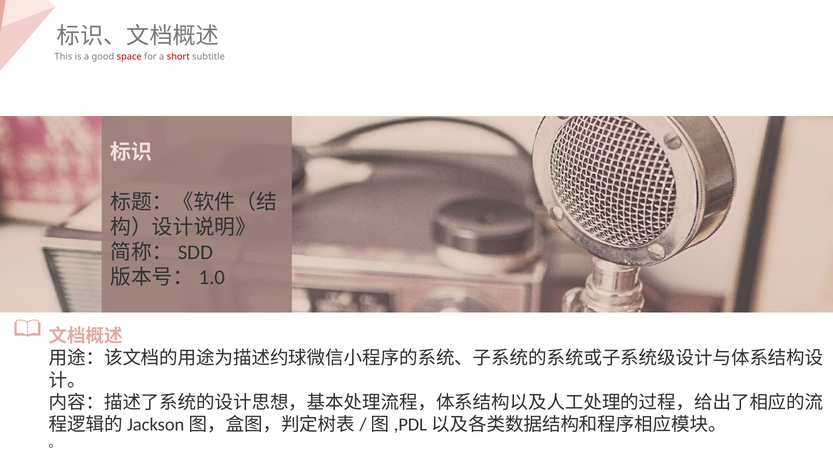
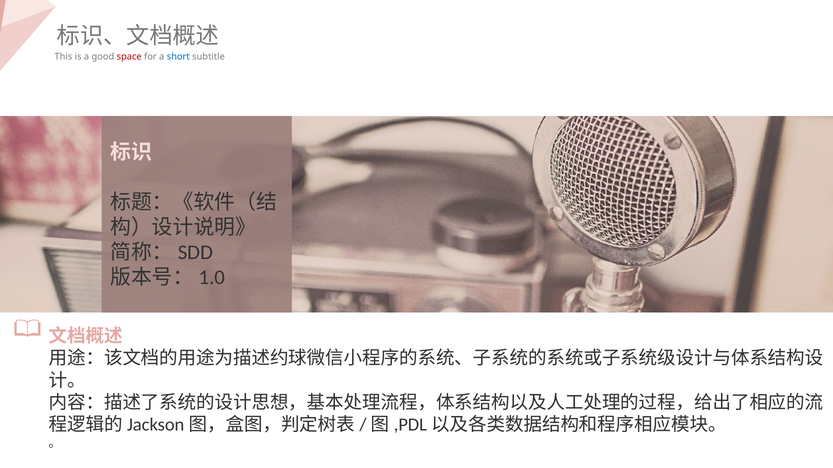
short colour: red -> blue
